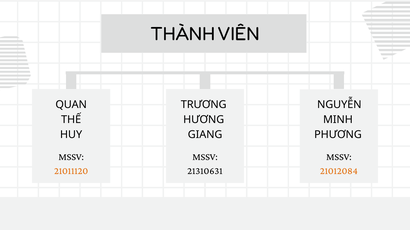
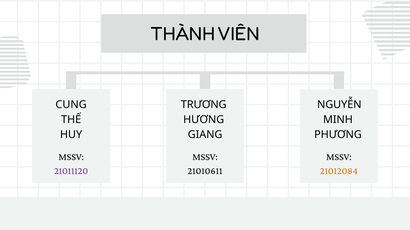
QUAN: QUAN -> CUNG
21011120 colour: orange -> purple
21310631: 21310631 -> 21010611
